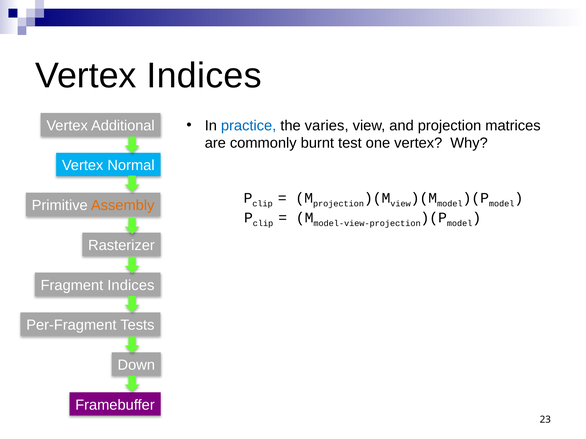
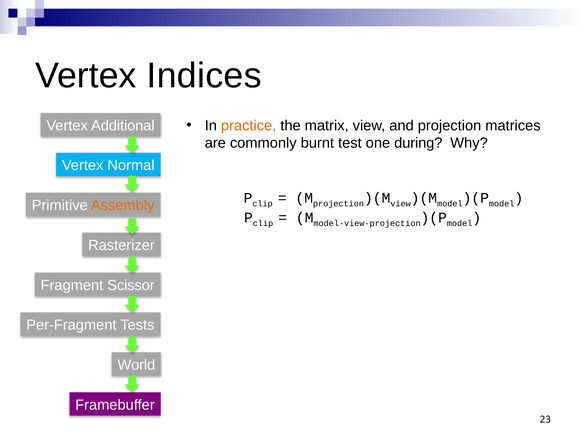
practice colour: blue -> orange
varies: varies -> matrix
one vertex: vertex -> during
Fragment Indices: Indices -> Scissor
Down: Down -> World
